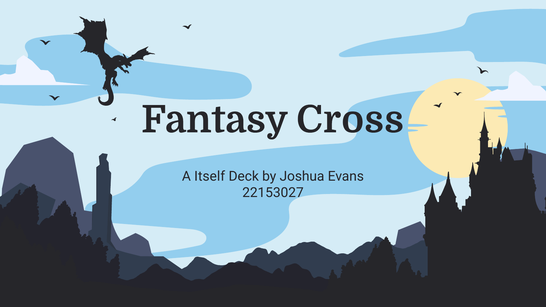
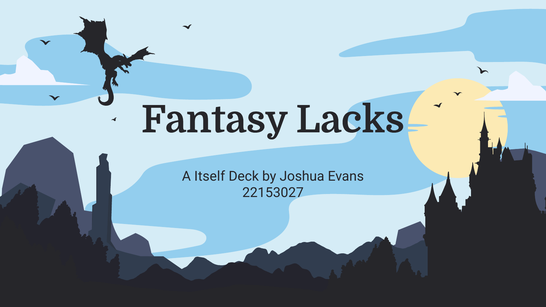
Cross: Cross -> Lacks
